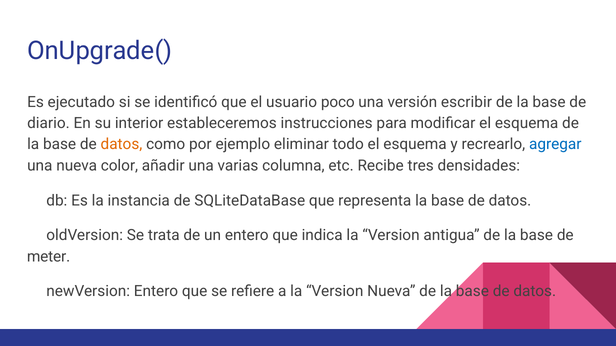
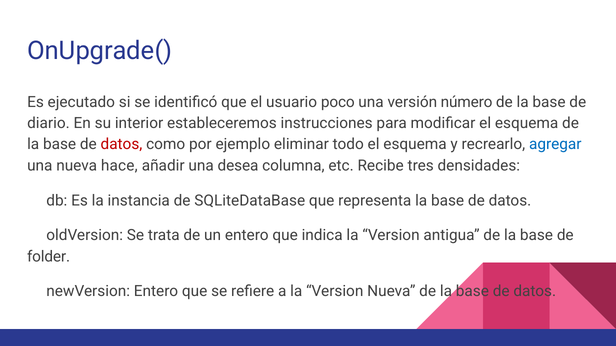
escribir: escribir -> número
datos at (121, 145) colour: orange -> red
color: color -> hace
varias: varias -> desea
meter: meter -> folder
